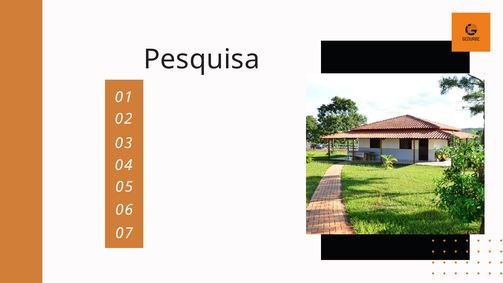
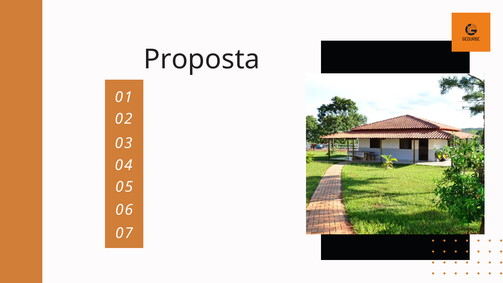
Pesquisa: Pesquisa -> Proposta
